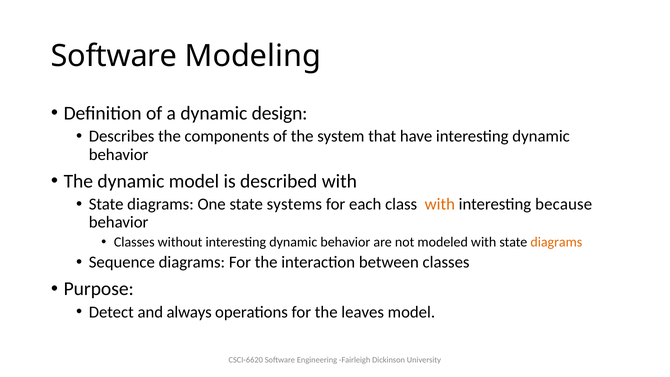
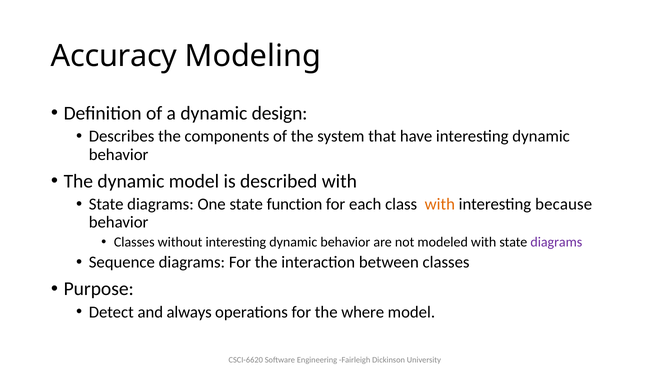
Software at (114, 56): Software -> Accuracy
systems: systems -> function
diagrams at (556, 242) colour: orange -> purple
leaves: leaves -> where
